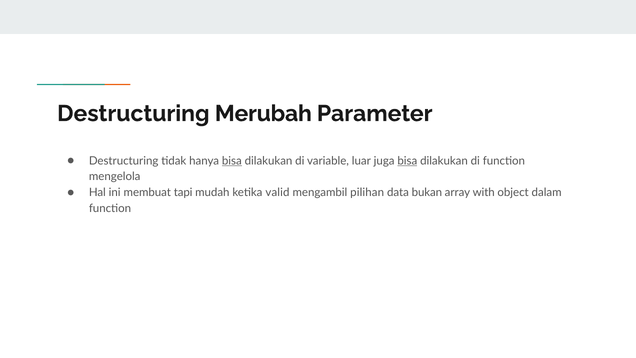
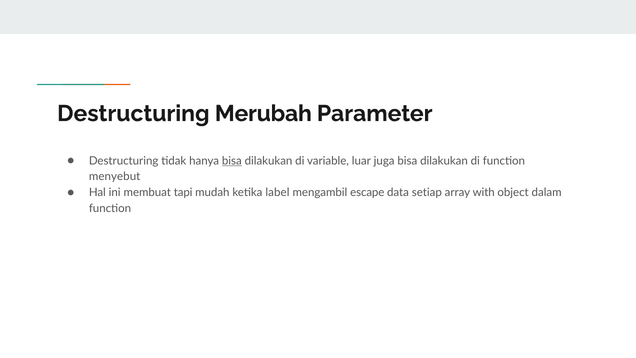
bisa at (407, 161) underline: present -> none
mengelola: mengelola -> menyebut
valid: valid -> label
pilihan: pilihan -> escape
bukan: bukan -> setiap
